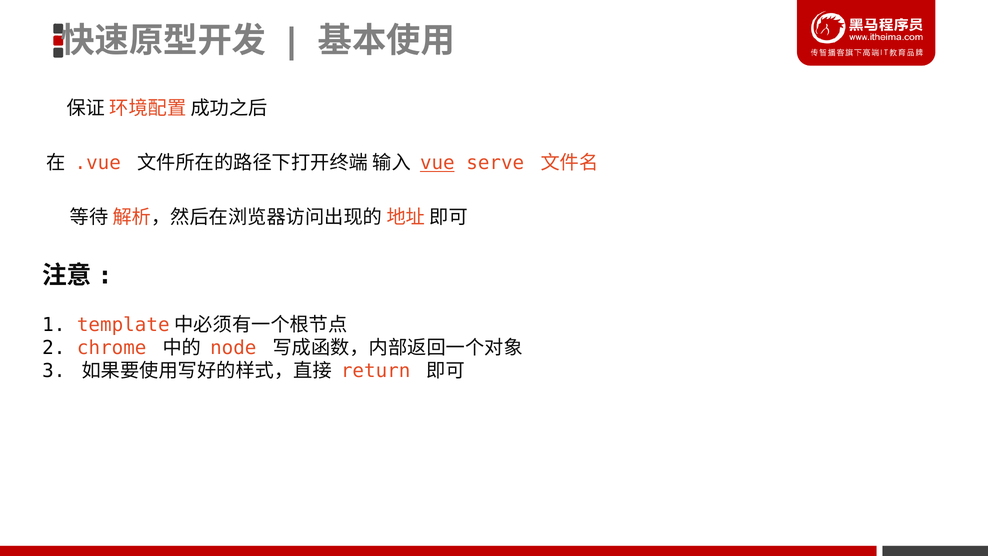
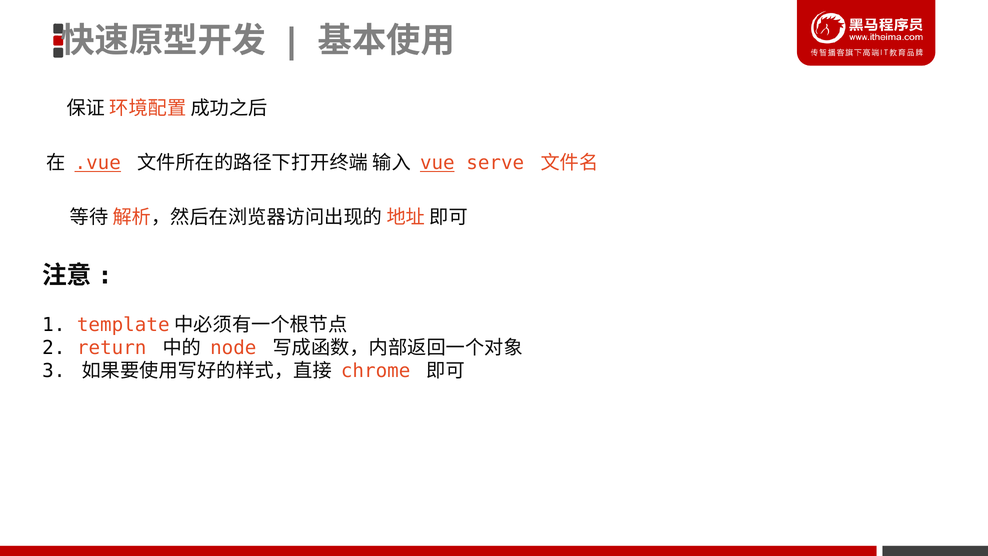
.vue underline: none -> present
chrome: chrome -> return
return: return -> chrome
